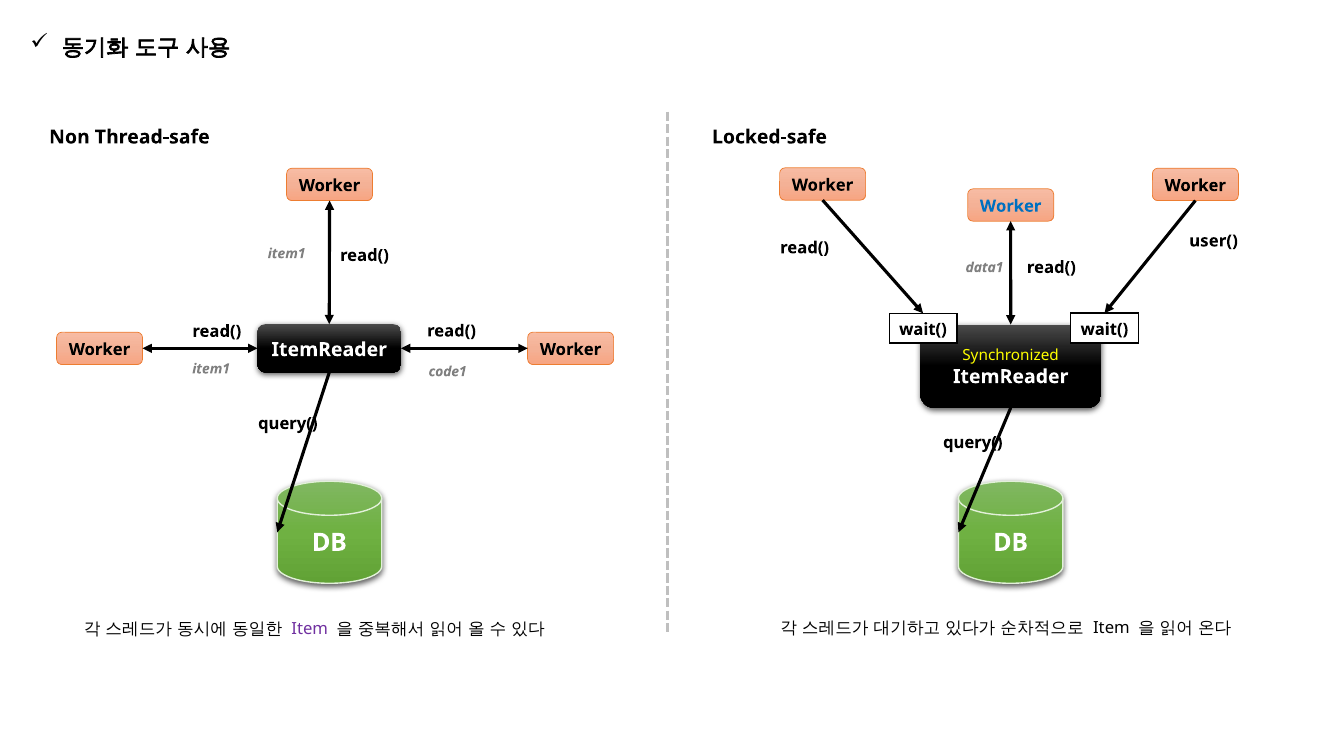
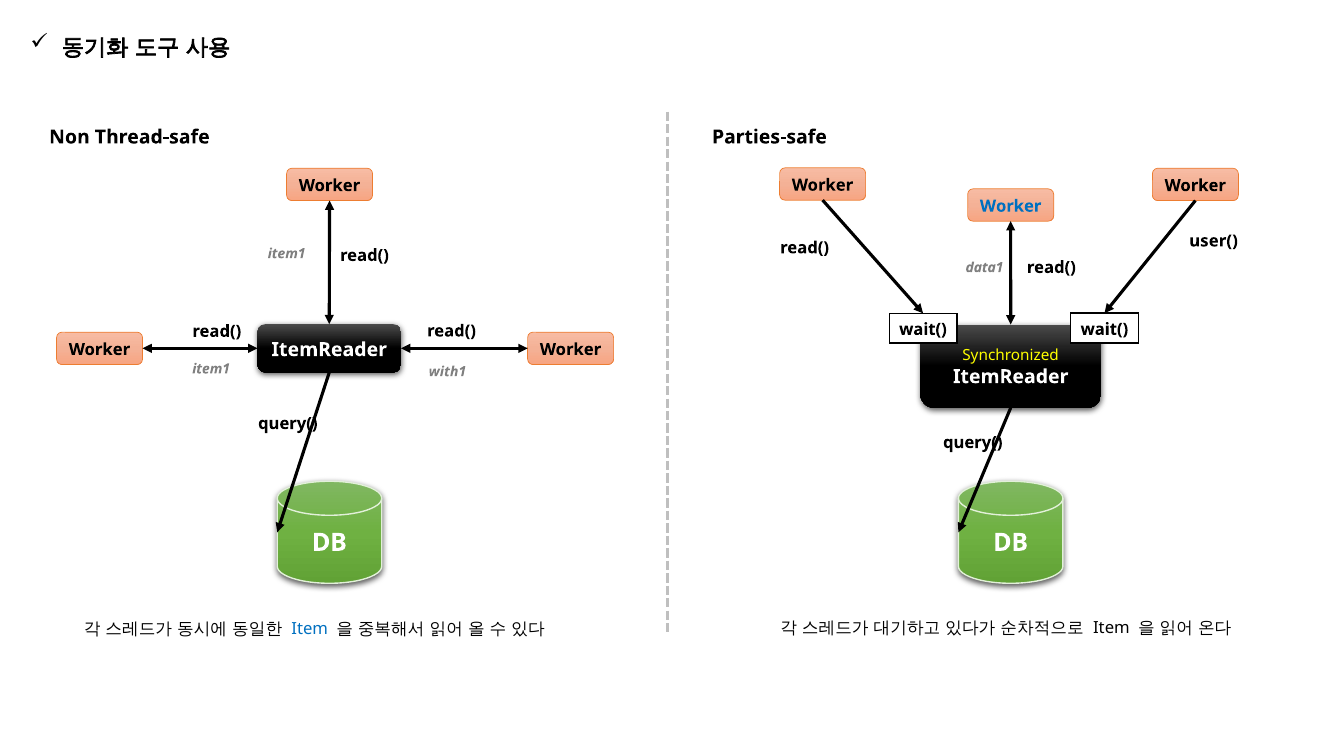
Locked-safe: Locked-safe -> Parties-safe
code1: code1 -> with1
Item at (310, 628) colour: purple -> blue
